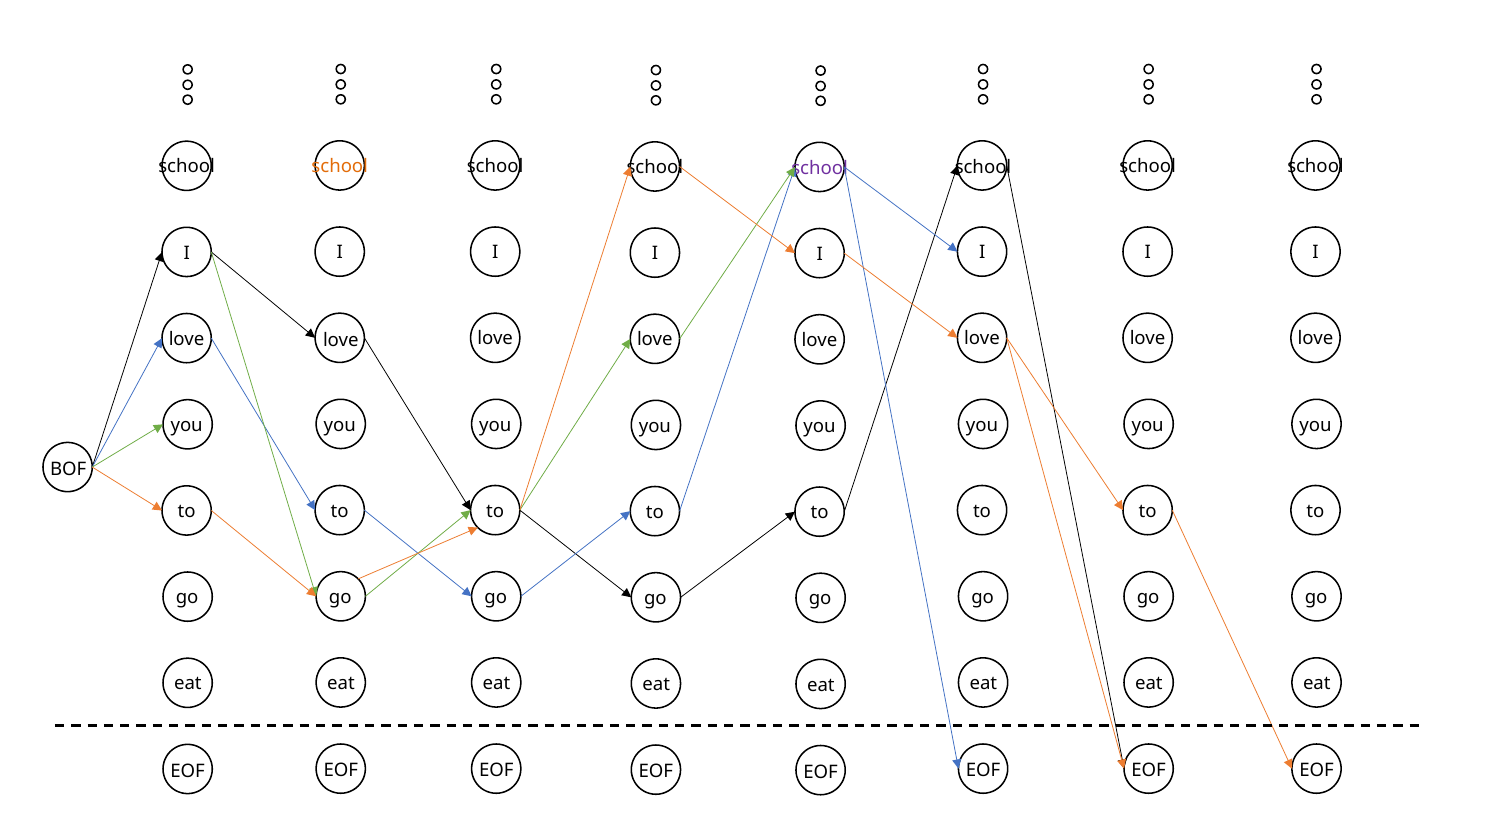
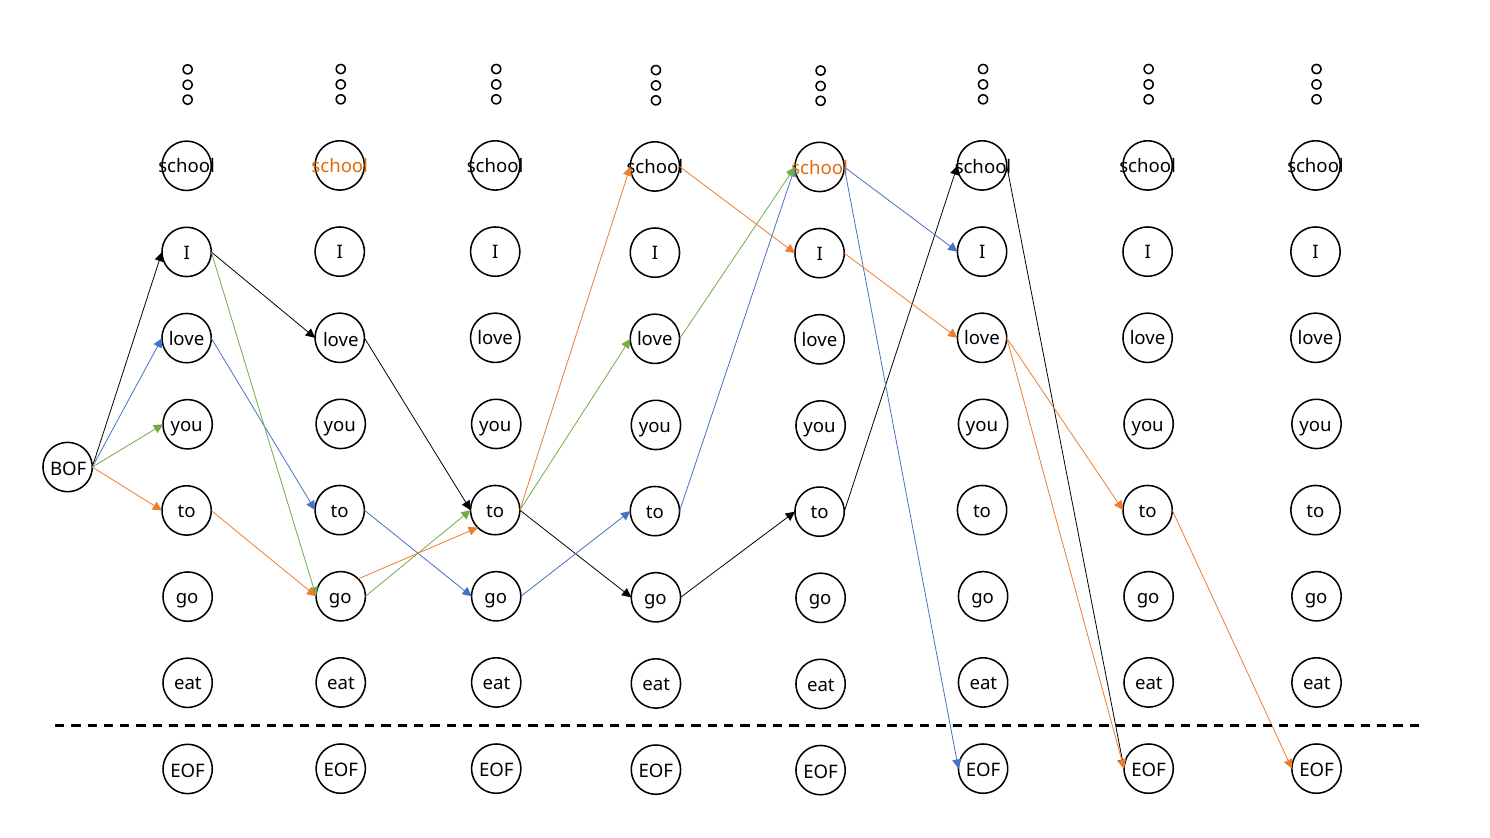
school at (820, 168) colour: purple -> orange
